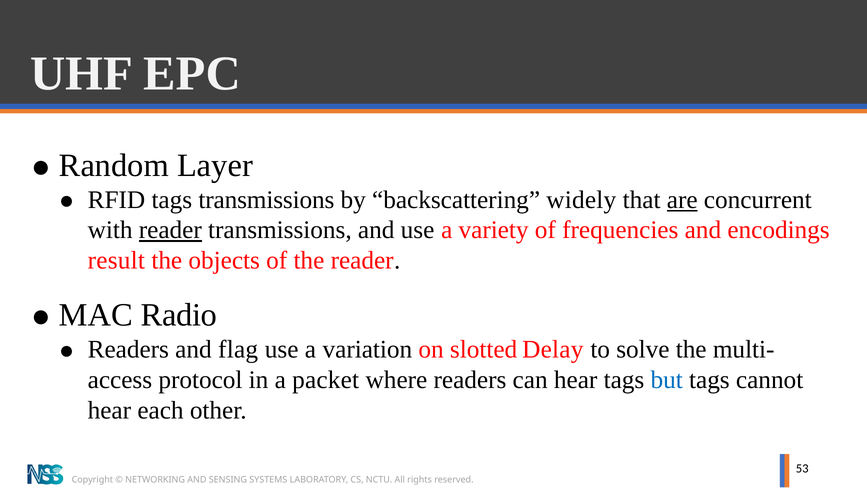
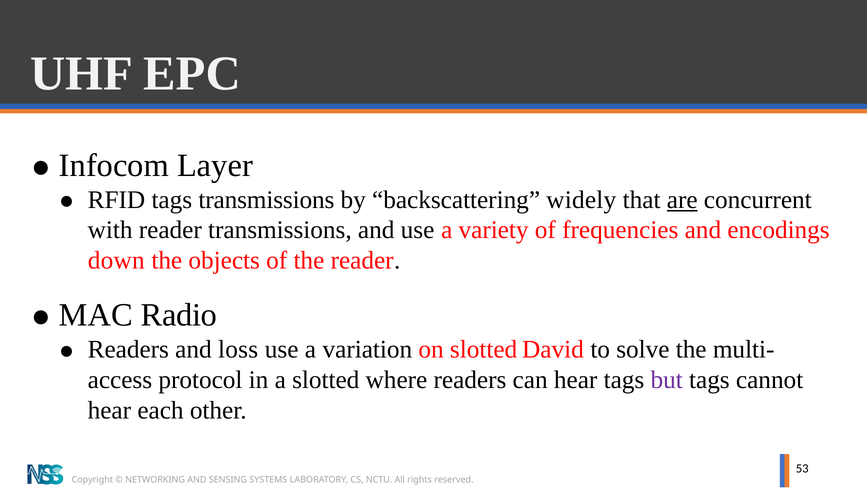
Random: Random -> Infocom
reader at (170, 230) underline: present -> none
result: result -> down
flag: flag -> loss
Delay: Delay -> David
a packet: packet -> slotted
but colour: blue -> purple
